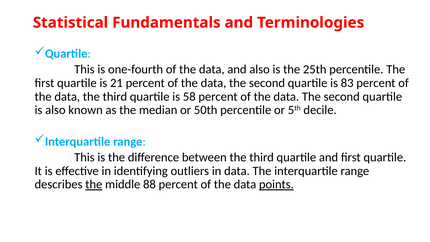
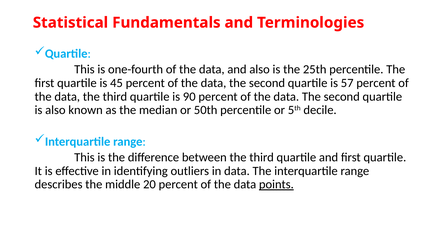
21: 21 -> 45
83: 83 -> 57
58: 58 -> 90
the at (94, 184) underline: present -> none
88: 88 -> 20
